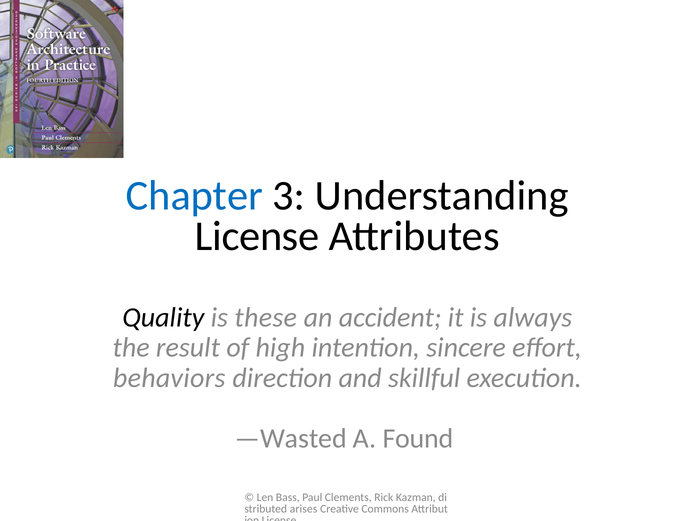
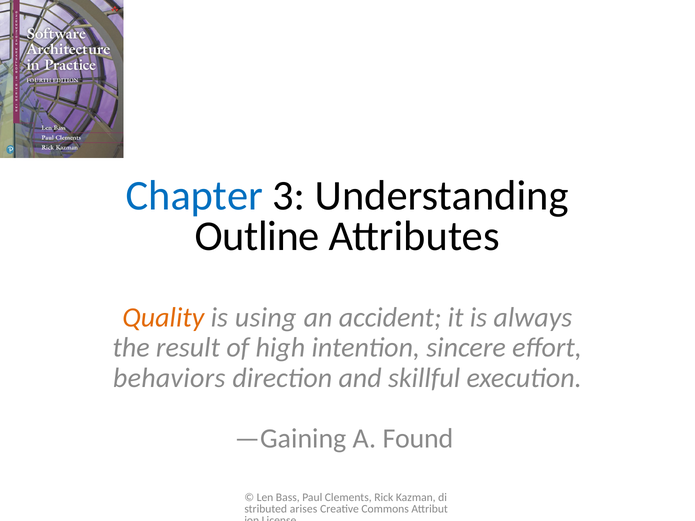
License at (257, 236): License -> Outline
Quality colour: black -> orange
these: these -> using
—Wasted: —Wasted -> —Gaining
